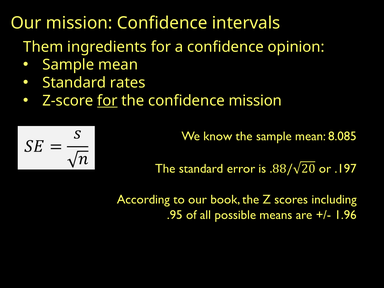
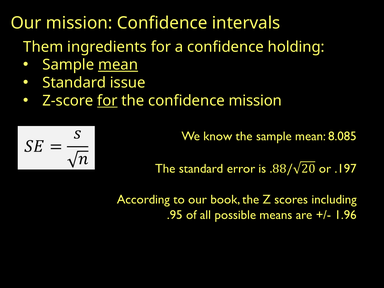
opinion: opinion -> holding
mean underline: none -> present
rates: rates -> issue
